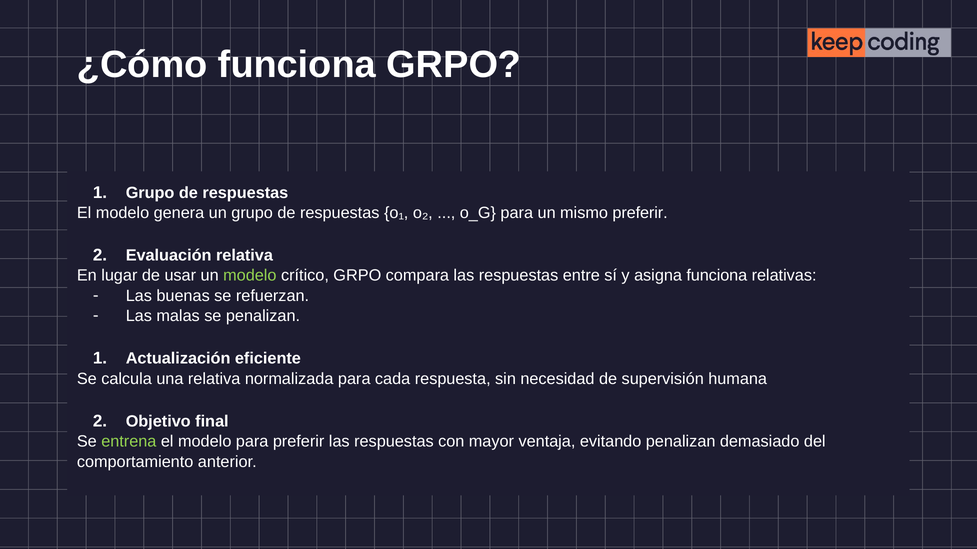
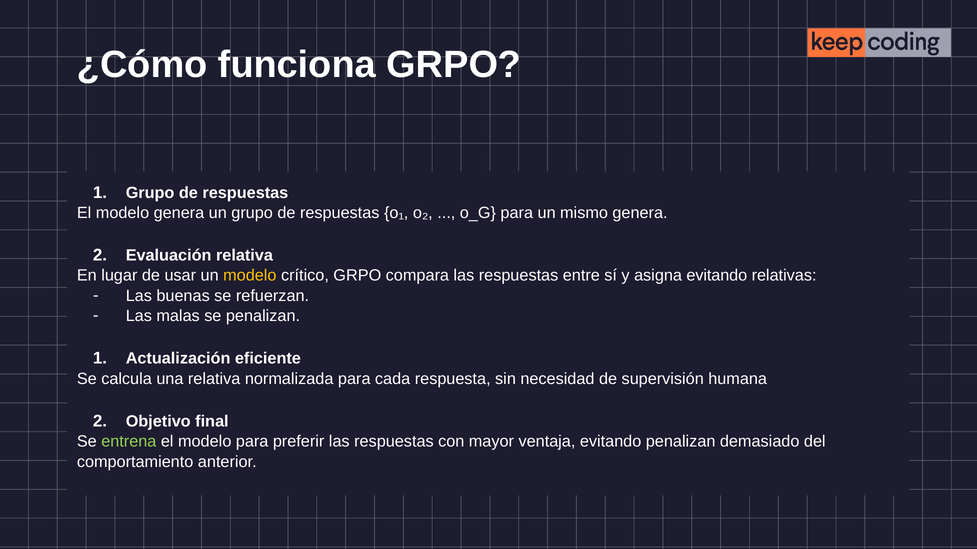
mismo preferir: preferir -> genera
modelo at (250, 276) colour: light green -> yellow
asigna funciona: funciona -> evitando
